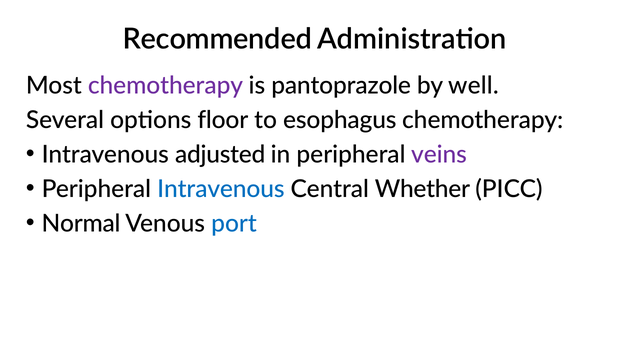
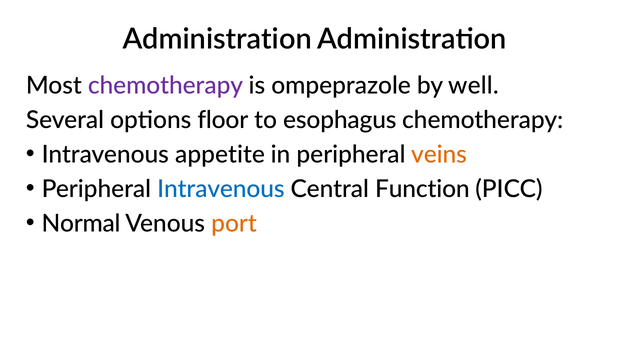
Recommended at (217, 39): Recommended -> Administration
pantoprazole: pantoprazole -> ompeprazole
adjusted: adjusted -> appetite
veins colour: purple -> orange
Whether: Whether -> Function
port colour: blue -> orange
